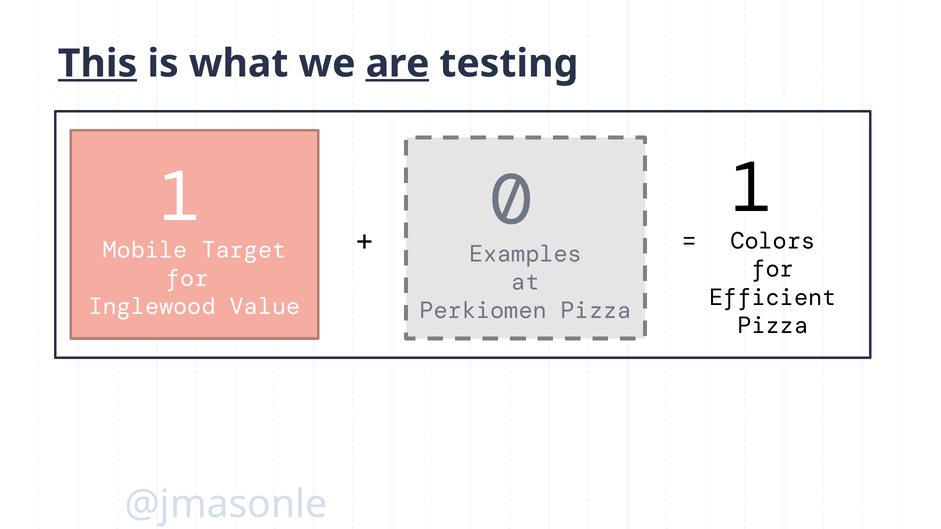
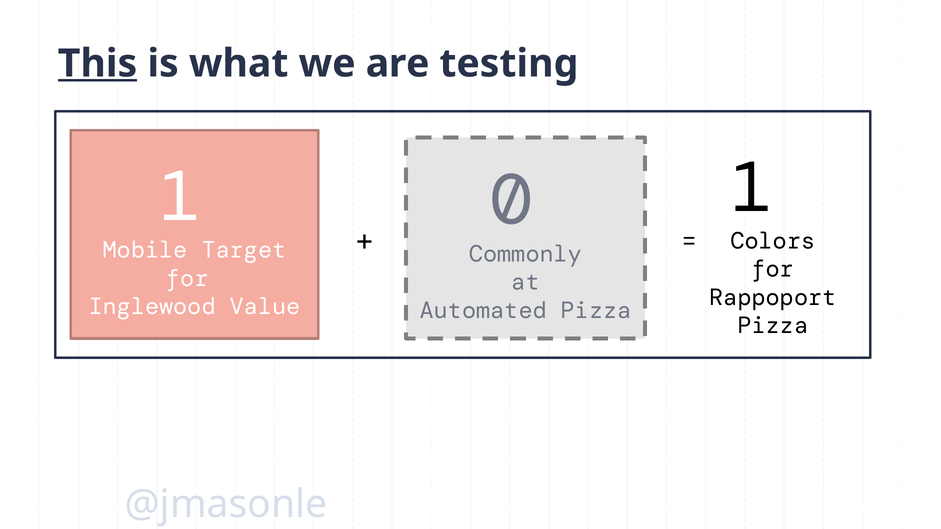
are underline: present -> none
Examples: Examples -> Commonly
Efficient: Efficient -> Rappoport
Perkiomen: Perkiomen -> Automated
